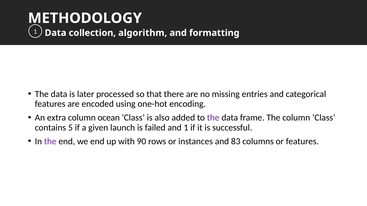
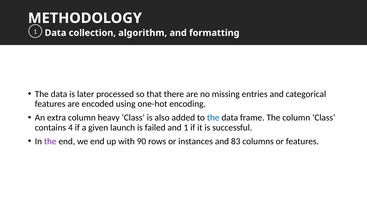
ocean: ocean -> heavy
the at (213, 118) colour: purple -> blue
5: 5 -> 4
